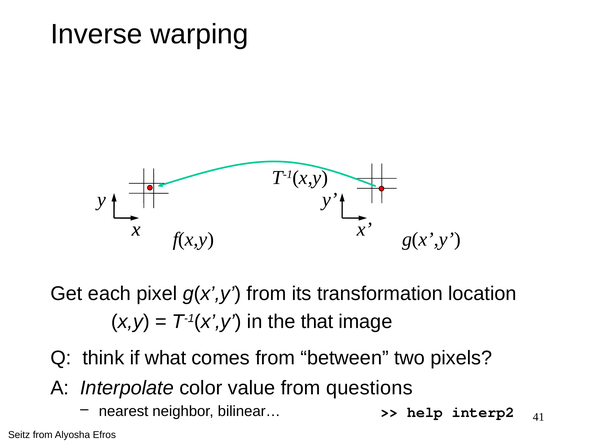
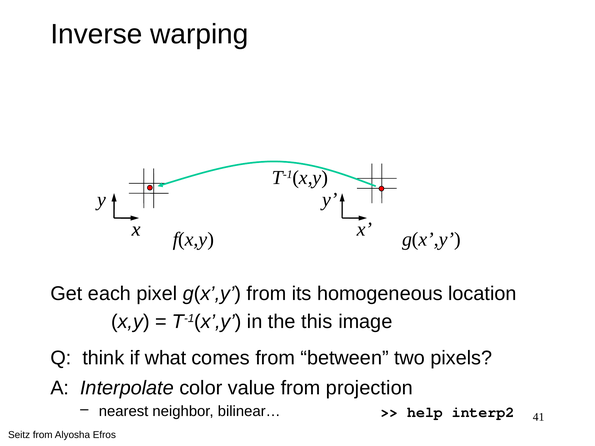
transformation: transformation -> homogeneous
that: that -> this
questions: questions -> projection
